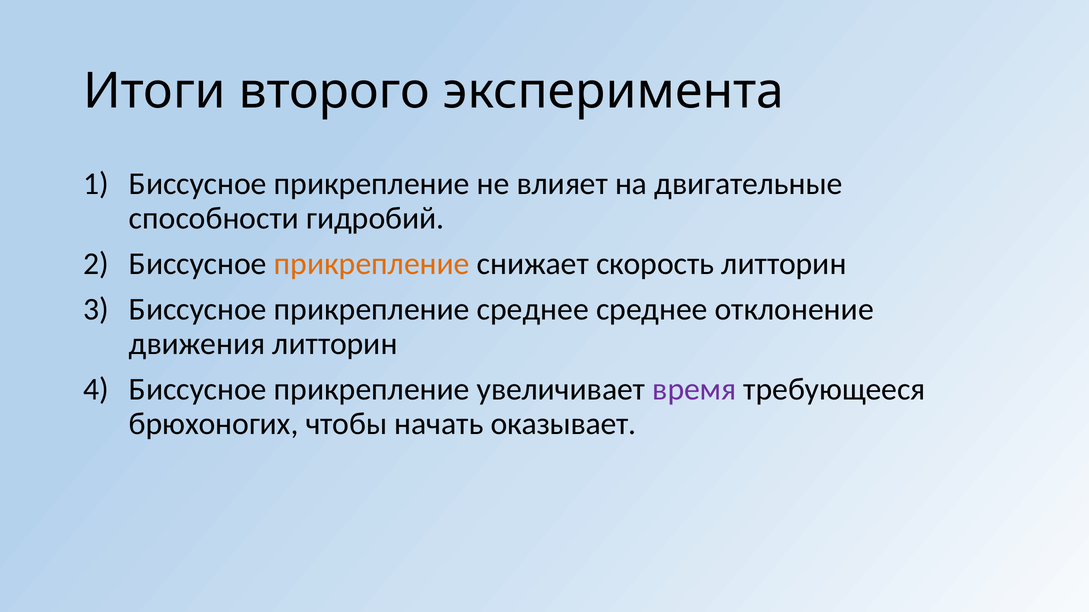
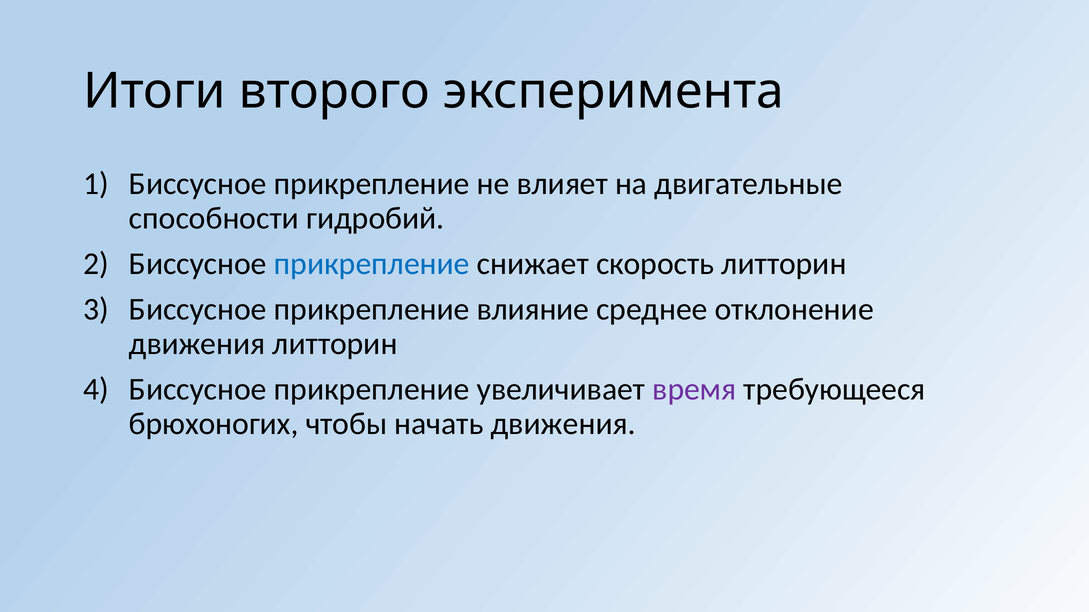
прикрепление at (372, 264) colour: orange -> blue
прикрепление среднее: среднее -> влияние
начать оказывает: оказывает -> движения
